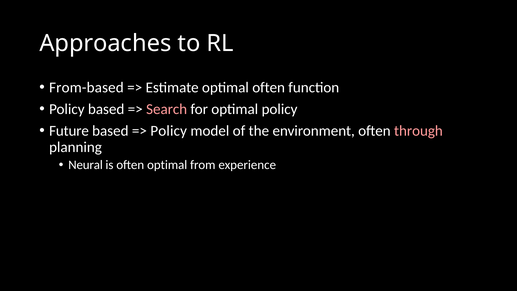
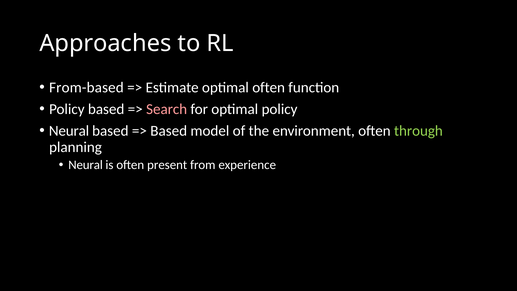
Future at (69, 131): Future -> Neural
Policy at (169, 131): Policy -> Based
through colour: pink -> light green
often optimal: optimal -> present
